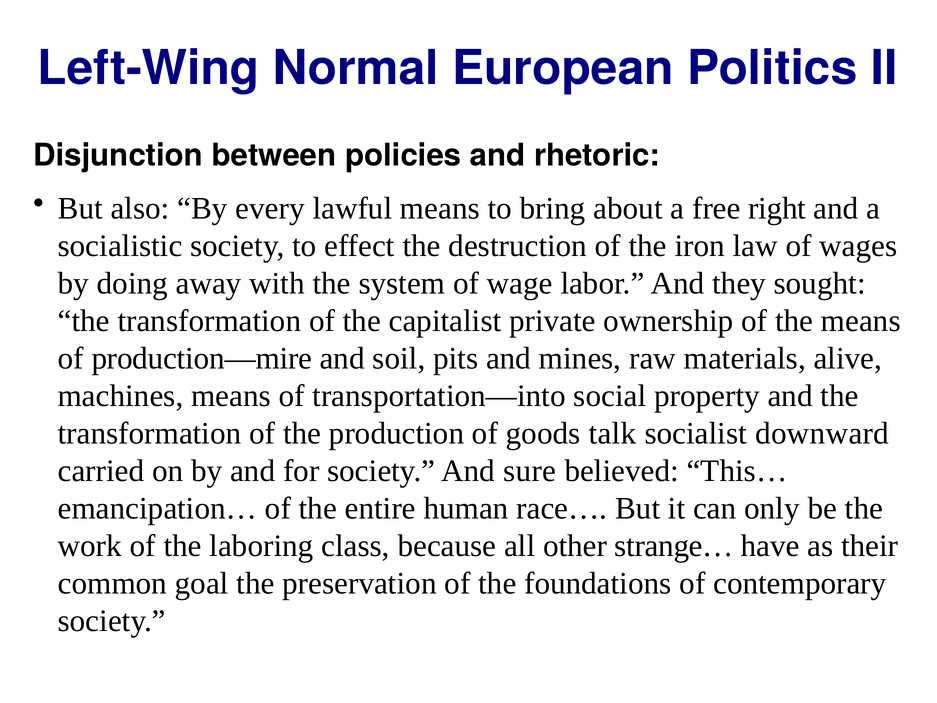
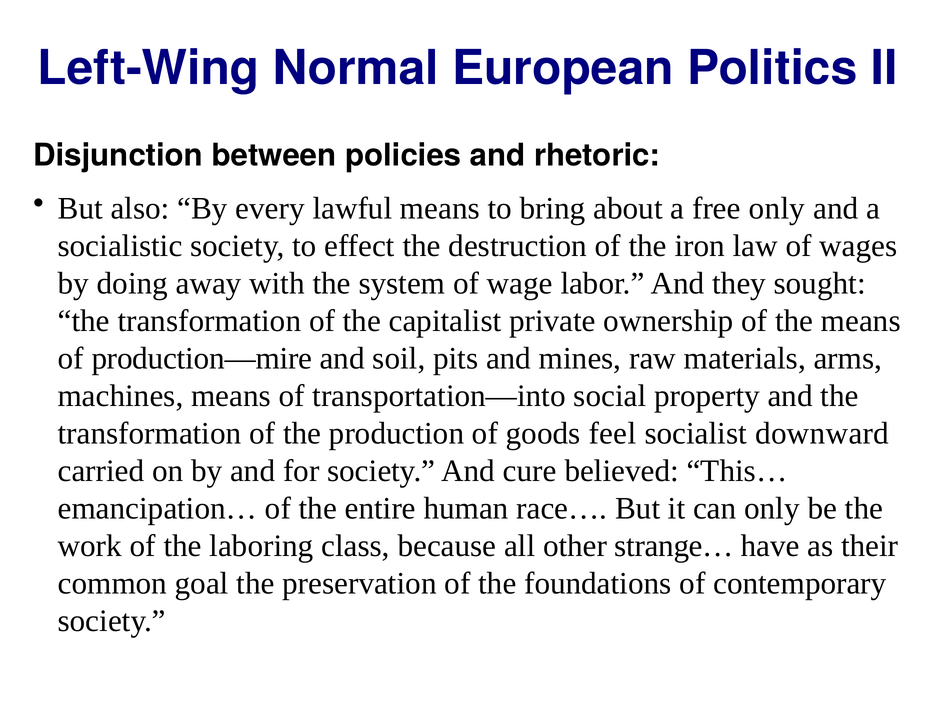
free right: right -> only
alive: alive -> arms
talk: talk -> feel
sure: sure -> cure
